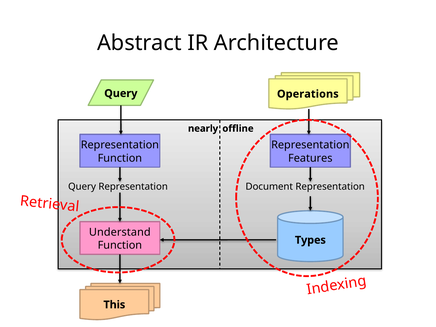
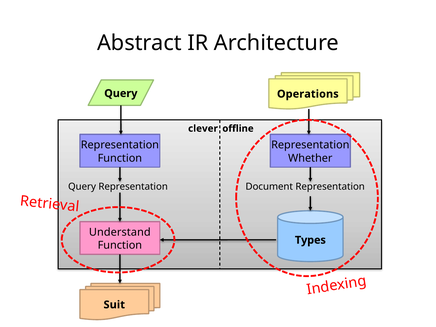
nearly: nearly -> clever
Features: Features -> Whether
This: This -> Suit
